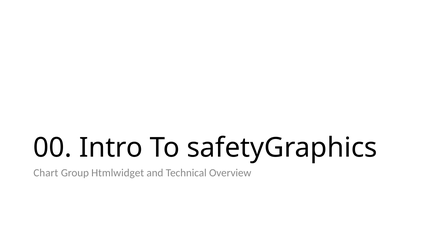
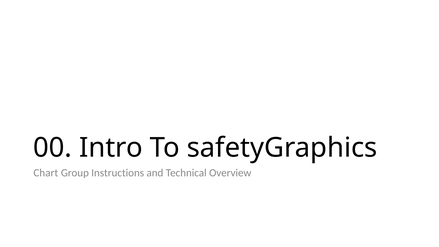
Htmlwidget: Htmlwidget -> Instructions
